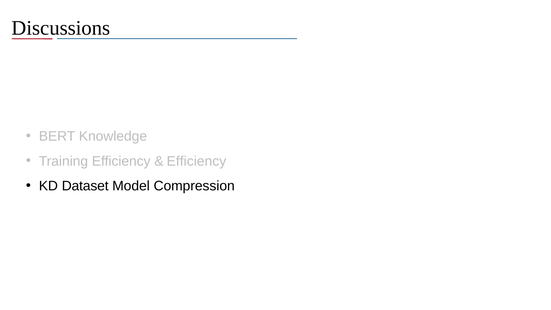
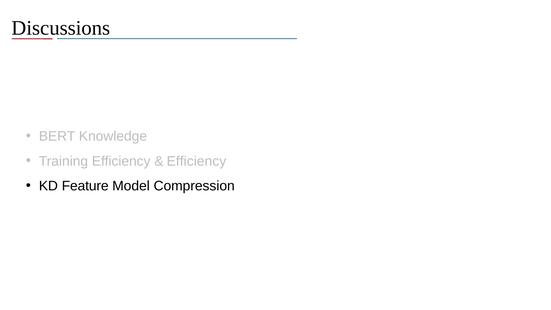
Dataset: Dataset -> Feature
